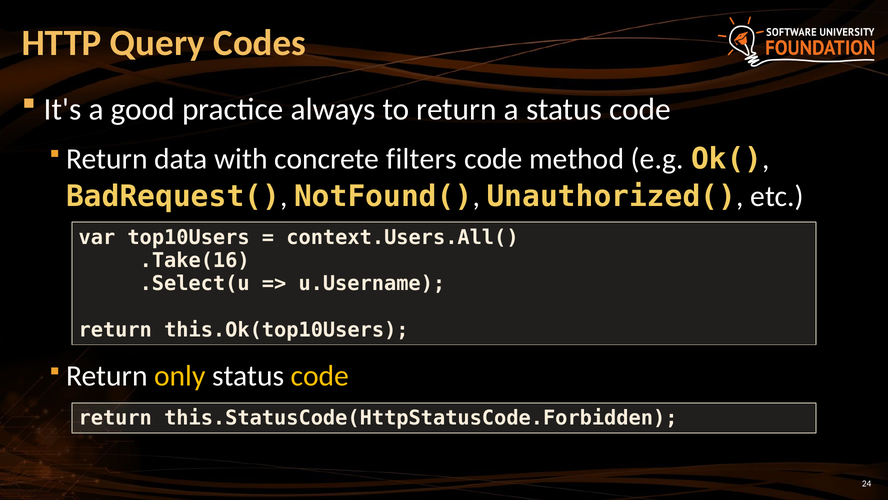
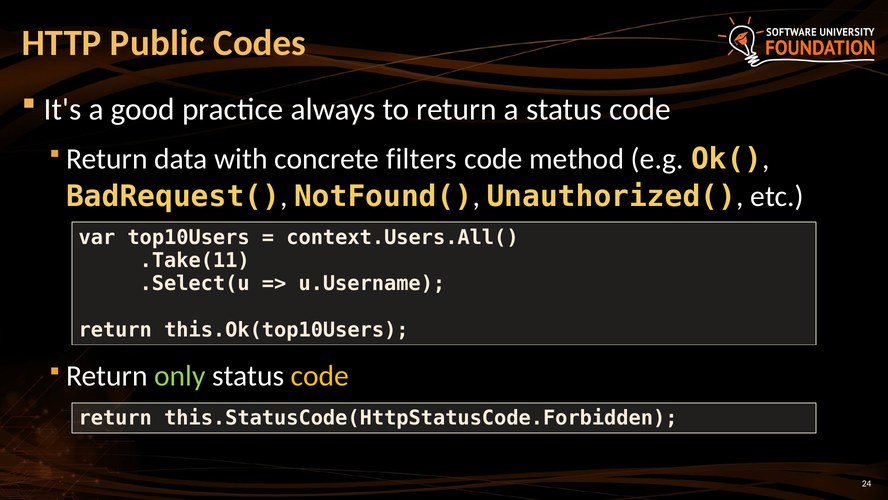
Query: Query -> Public
.Take(16: .Take(16 -> .Take(11
only colour: yellow -> light green
